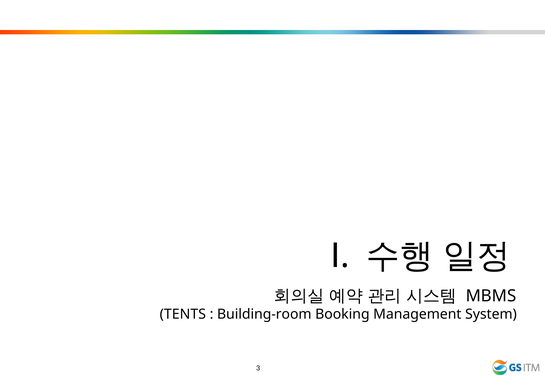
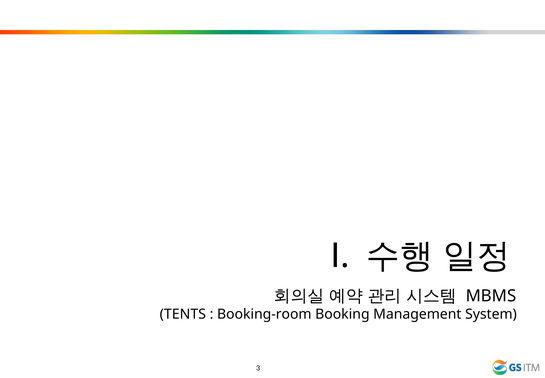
Building-room: Building-room -> Booking-room
